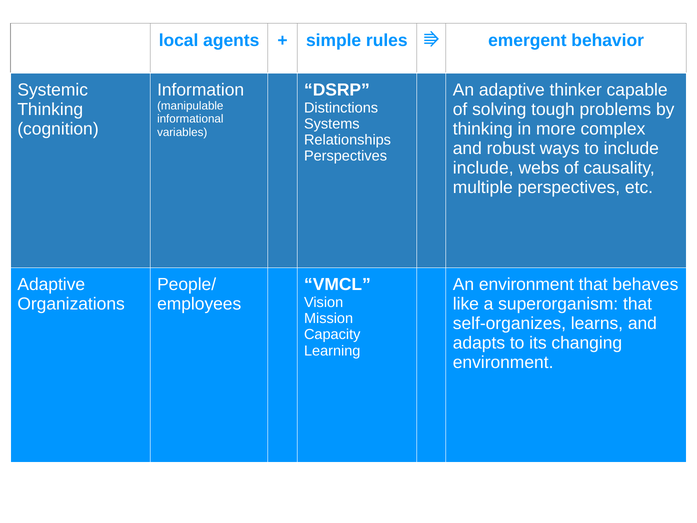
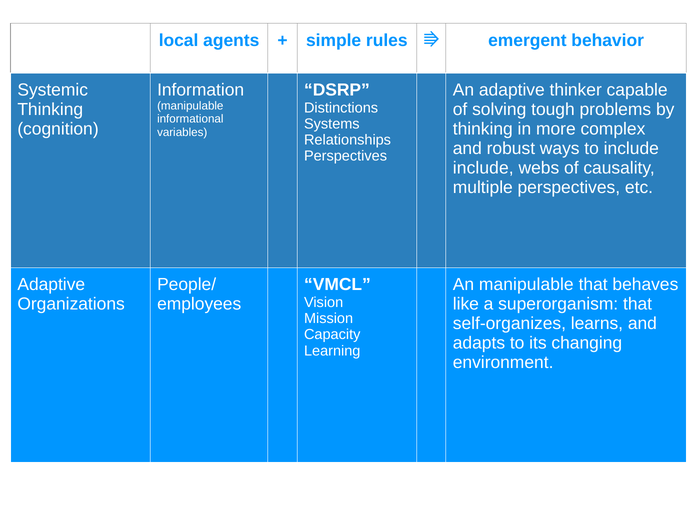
An environment: environment -> manipulable
